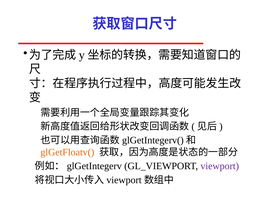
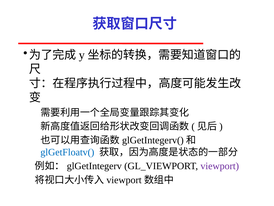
glGetFloatv( colour: orange -> blue
